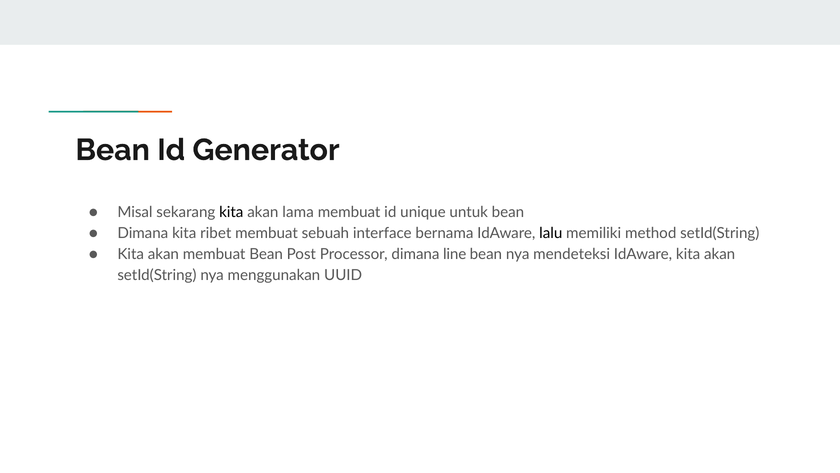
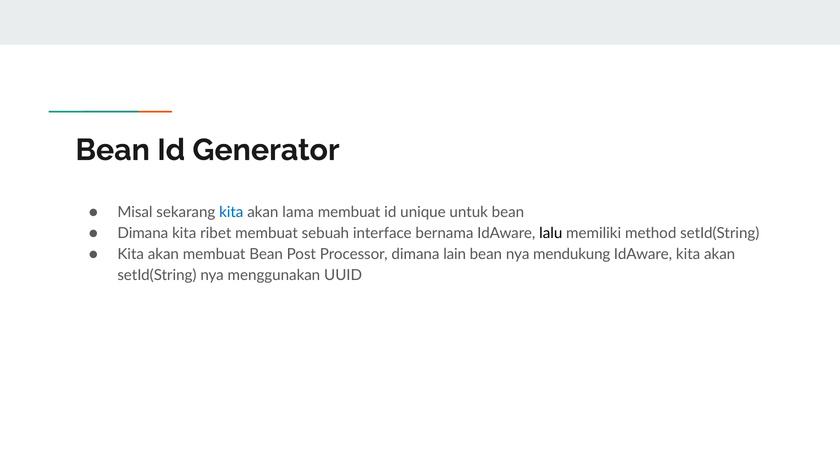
kita at (231, 212) colour: black -> blue
line: line -> lain
mendeteksi: mendeteksi -> mendukung
